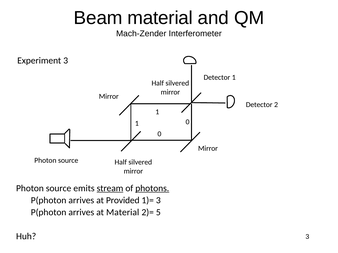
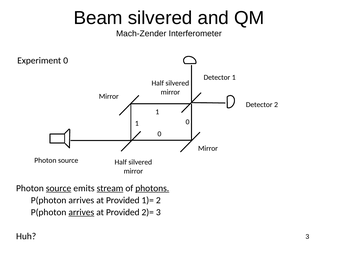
Beam material: material -> silvered
Experiment 3: 3 -> 0
source at (59, 189) underline: none -> present
1)= 3: 3 -> 2
arrives at (81, 213) underline: none -> present
Material at (123, 213): Material -> Provided
2)= 5: 5 -> 3
